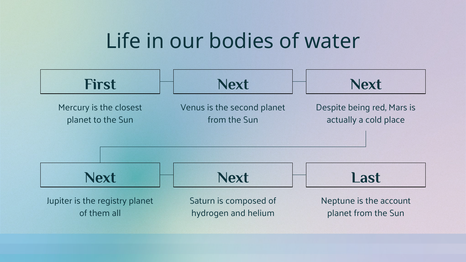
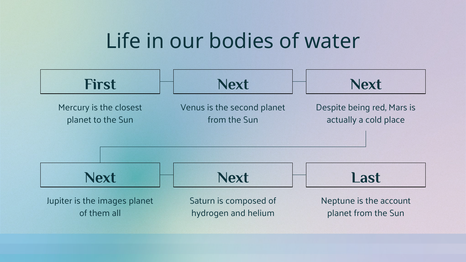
registry: registry -> images
